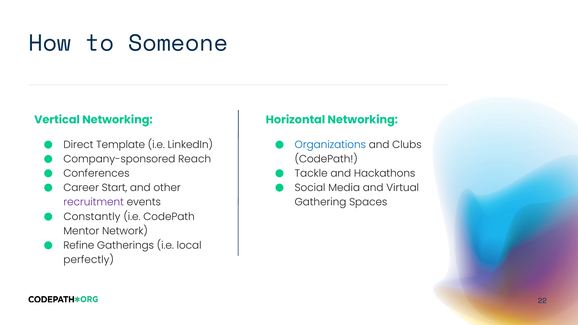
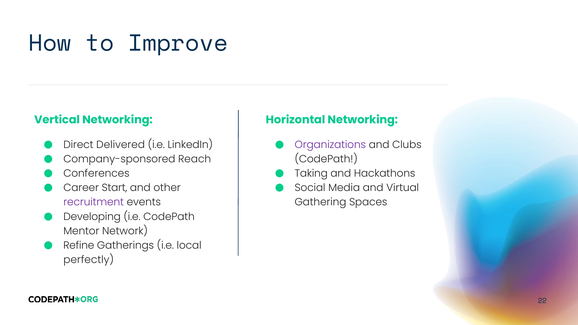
Someone: Someone -> Improve
Template: Template -> Delivered
Organizations colour: blue -> purple
Tackle: Tackle -> Taking
Constantly: Constantly -> Developing
